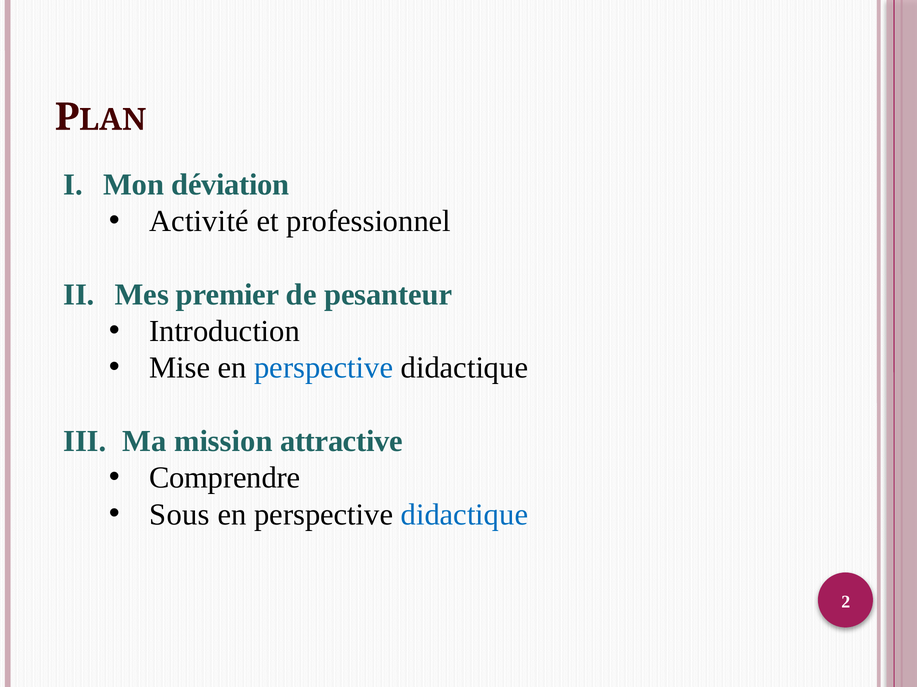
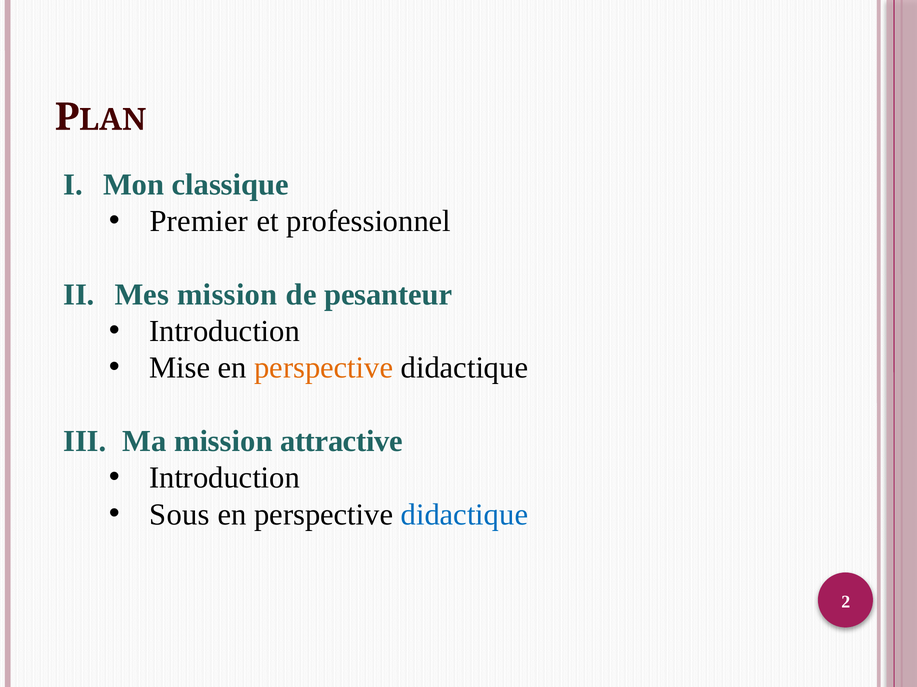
déviation: déviation -> classique
Activité: Activité -> Premier
Mes premier: premier -> mission
perspective at (324, 368) colour: blue -> orange
Comprendre at (225, 478): Comprendre -> Introduction
